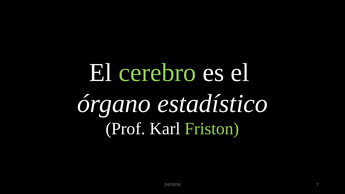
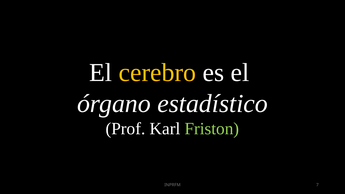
cerebro colour: light green -> yellow
